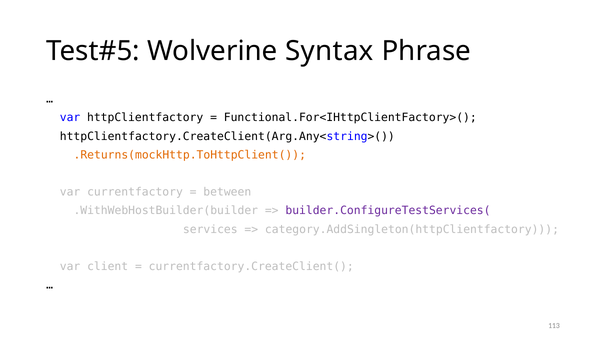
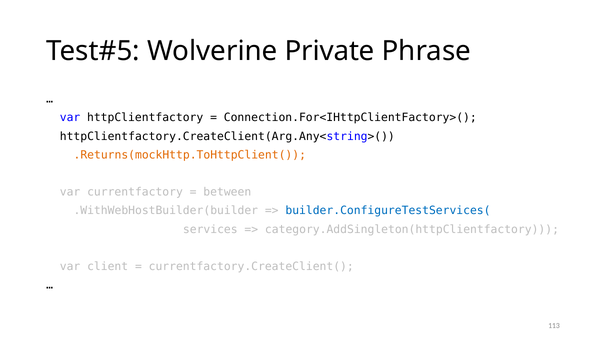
Syntax: Syntax -> Private
Functional.For<IHttpClientFactory>(: Functional.For<IHttpClientFactory>( -> Connection.For<IHttpClientFactory>(
builder.ConfigureTestServices( colour: purple -> blue
